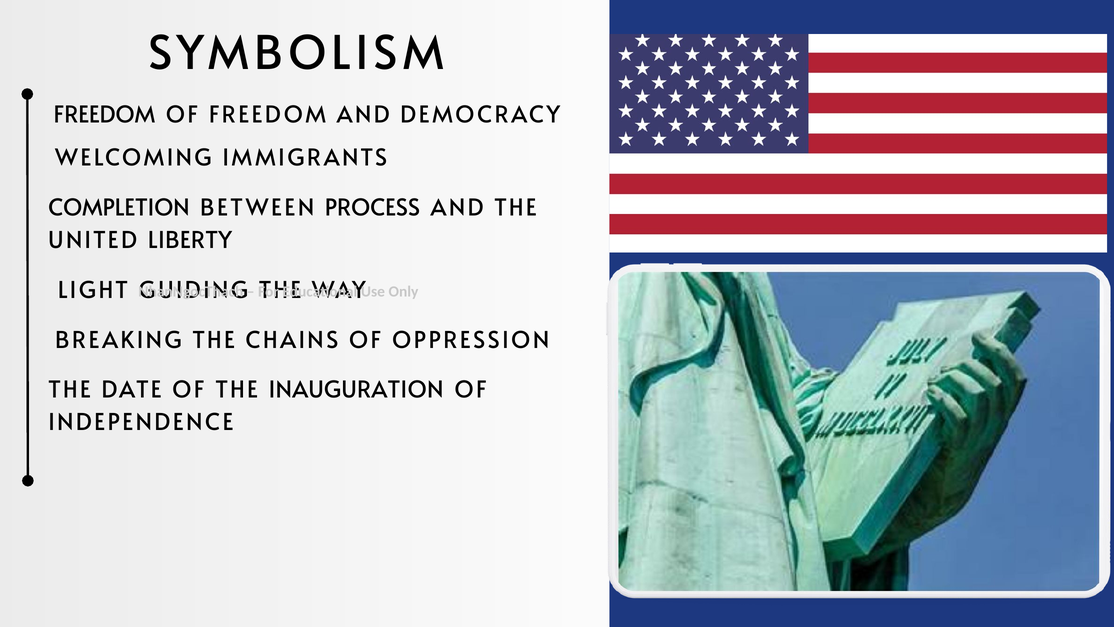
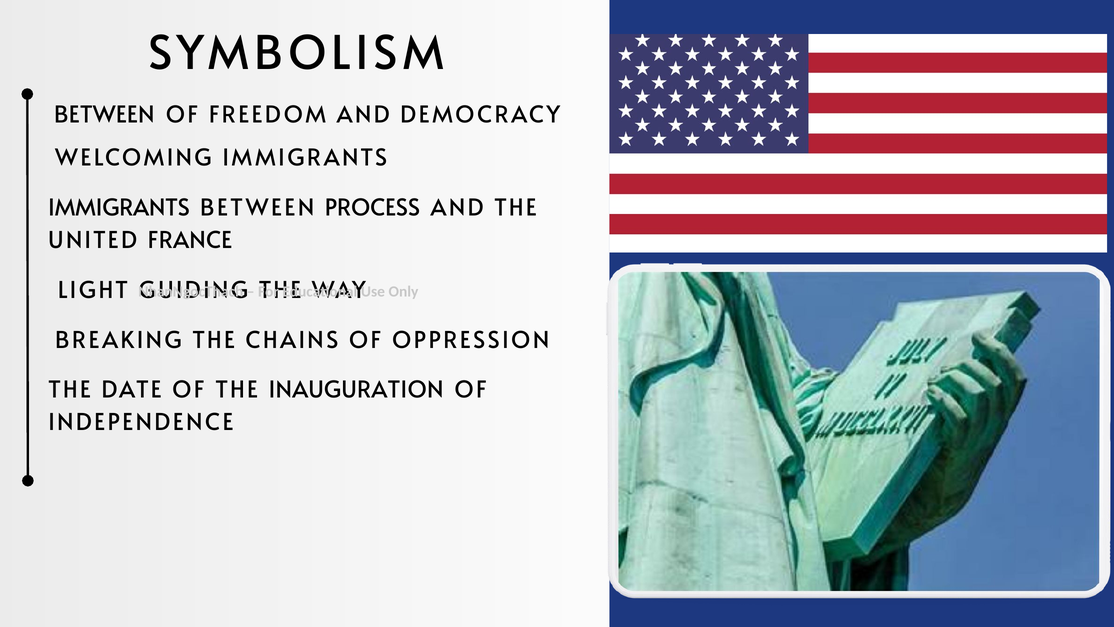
FREEDOM at (104, 115): FREEDOM -> BETWEEN
COMPLETION at (119, 208): COMPLETION -> IMMIGRANTS
LIBERTY: LIBERTY -> FRANCE
